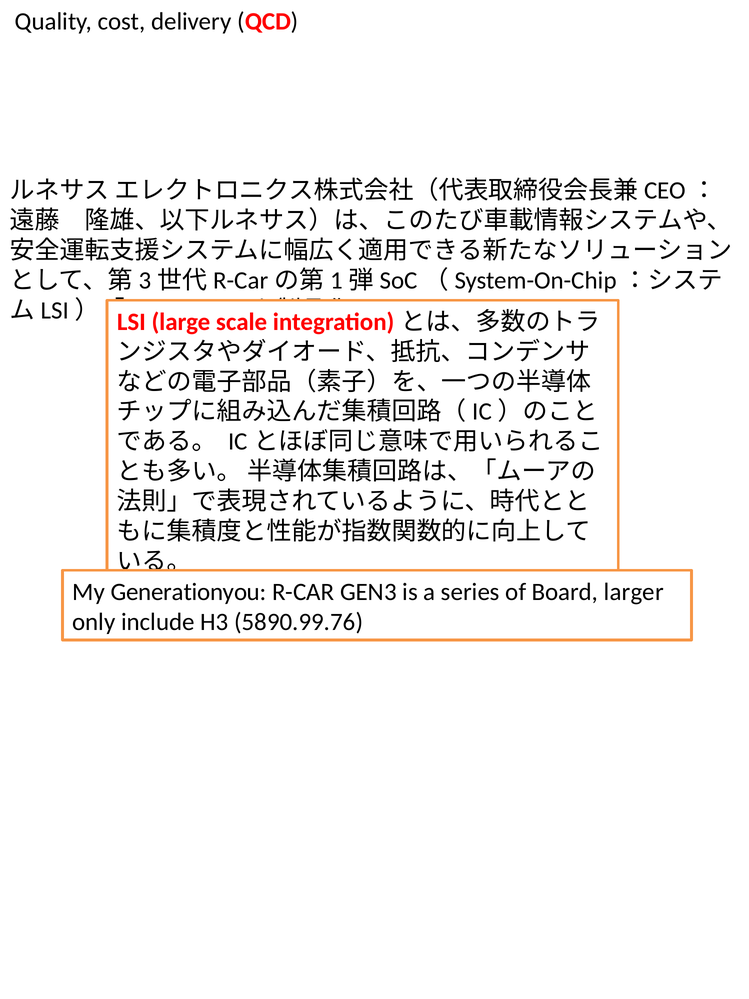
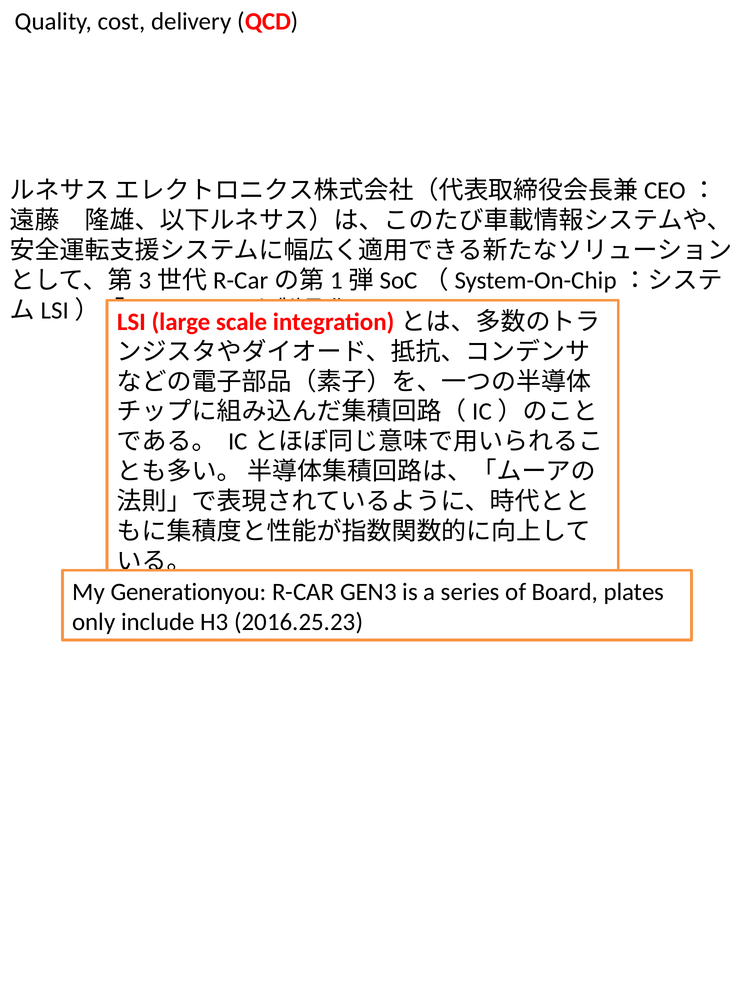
larger: larger -> plates
5890.99.76: 5890.99.76 -> 2016.25.23
